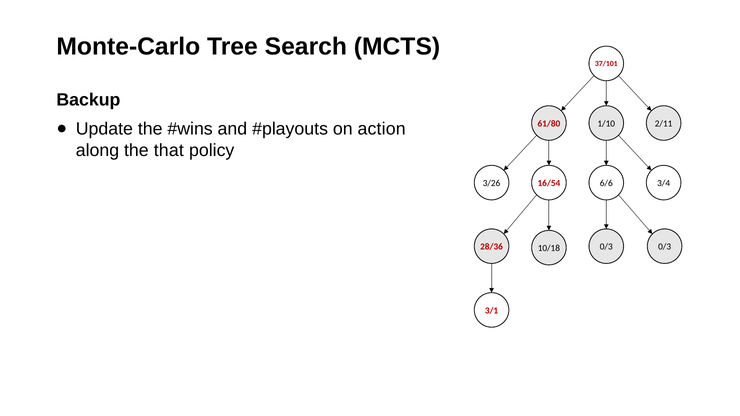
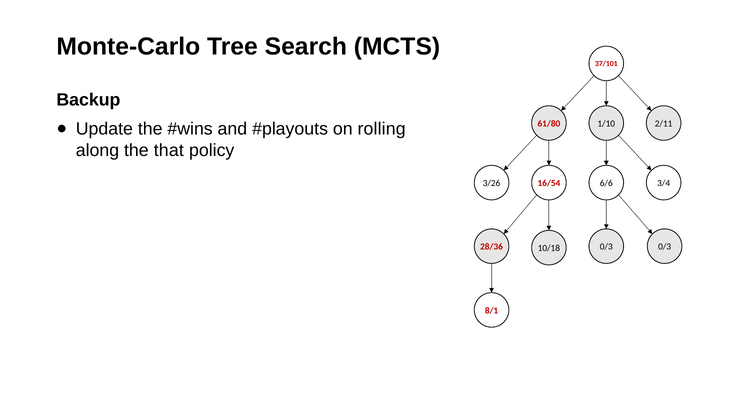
action: action -> rolling
3/1: 3/1 -> 8/1
